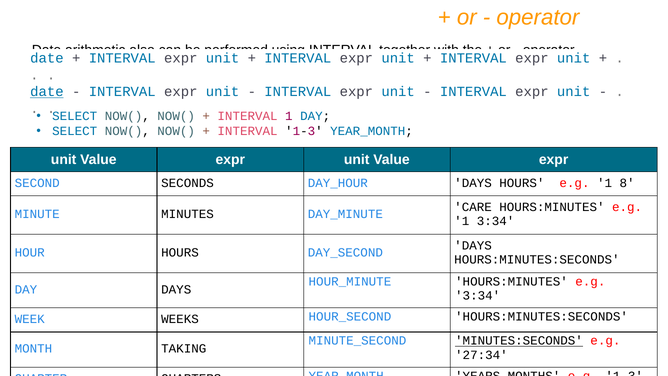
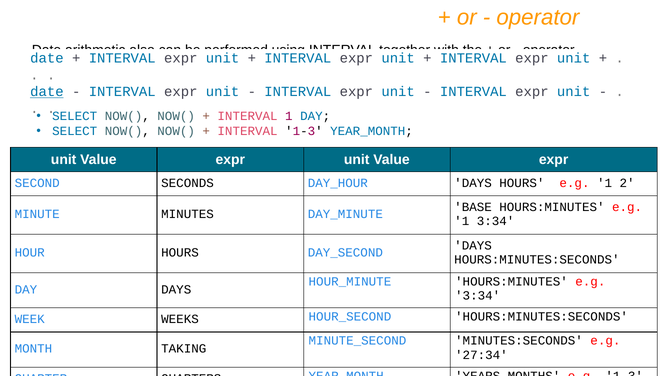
8: 8 -> 2
CARE: CARE -> BASE
MINUTES:SECONDS underline: present -> none
